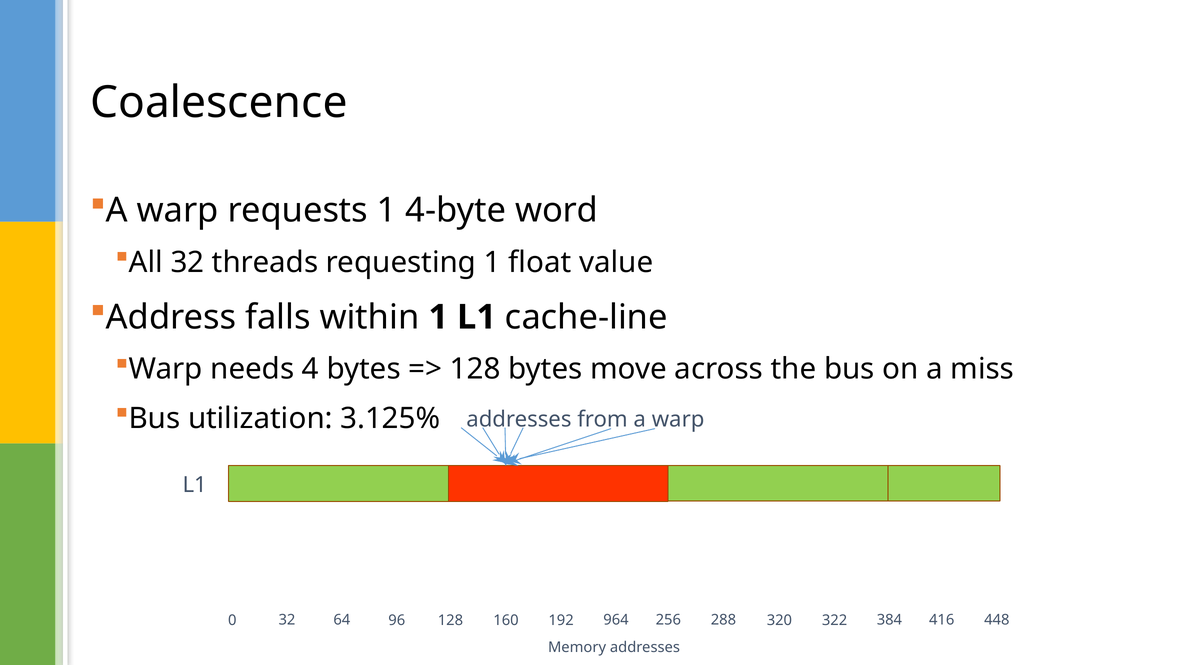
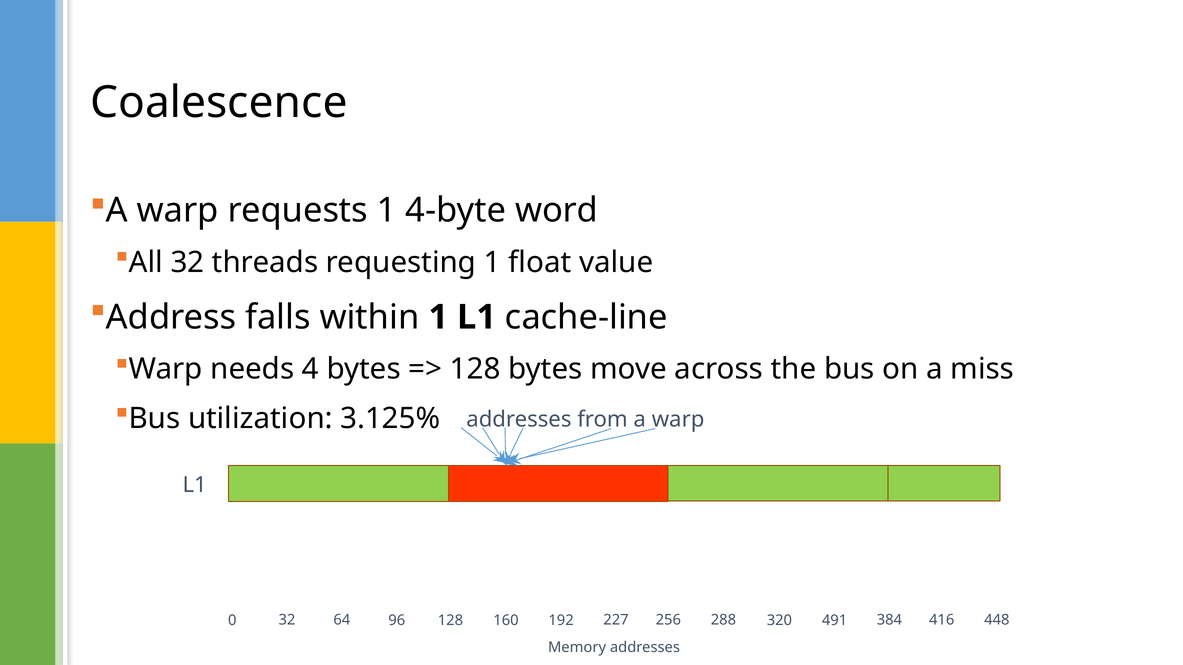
322: 322 -> 491
964: 964 -> 227
